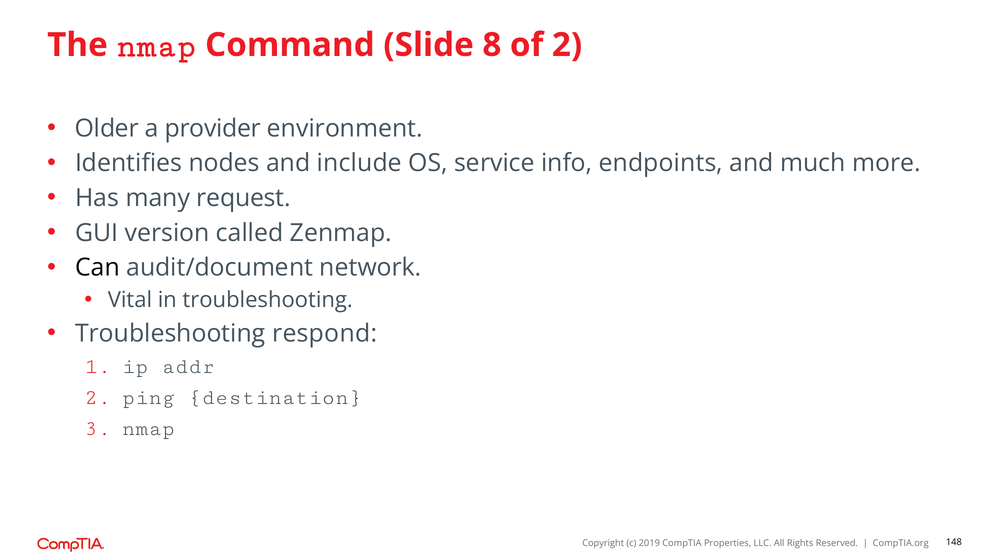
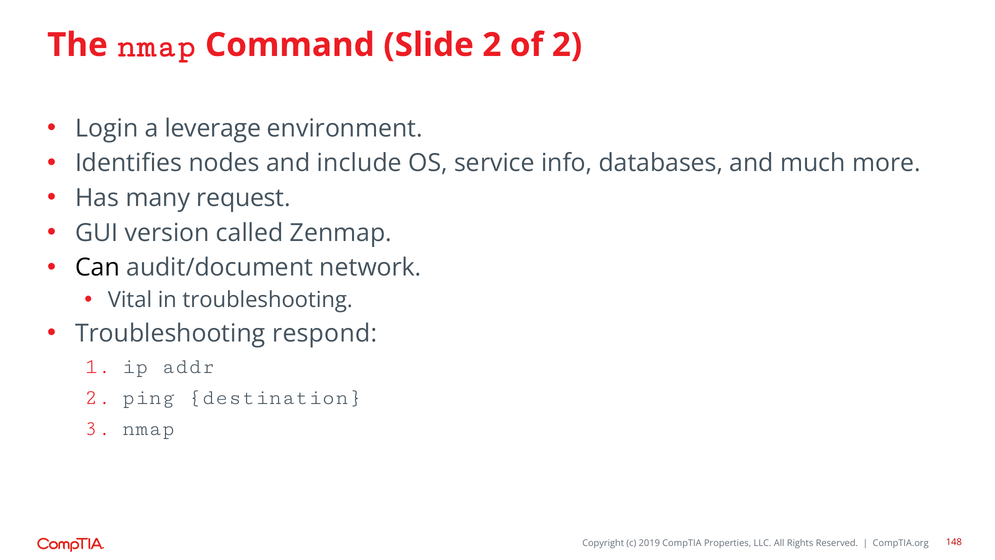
Slide 8: 8 -> 2
Older: Older -> Login
provider: provider -> leverage
endpoints: endpoints -> databases
148 colour: black -> red
